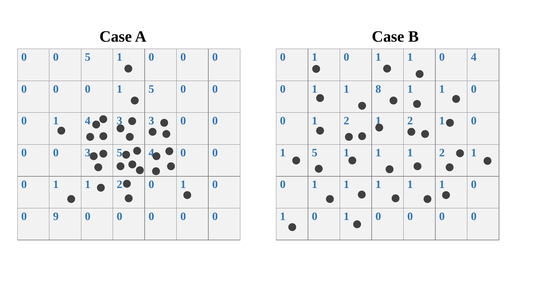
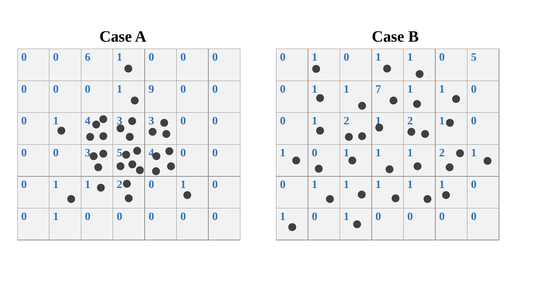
0 5: 5 -> 6
0 4: 4 -> 5
0 0 1 5: 5 -> 9
8: 8 -> 7
5 at (315, 153): 5 -> 0
9 at (56, 216): 9 -> 1
